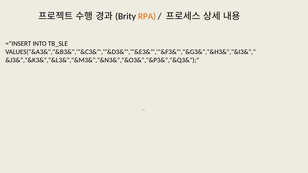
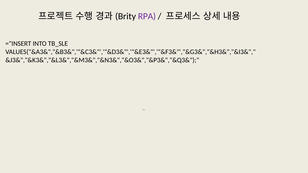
RPA colour: orange -> purple
